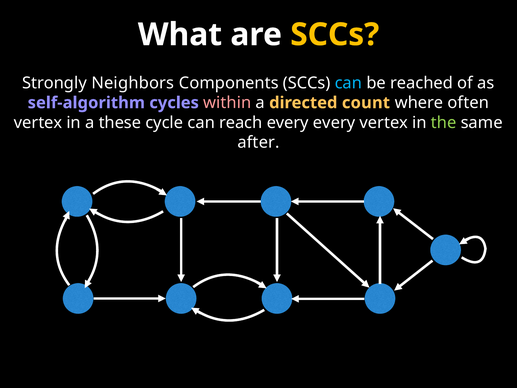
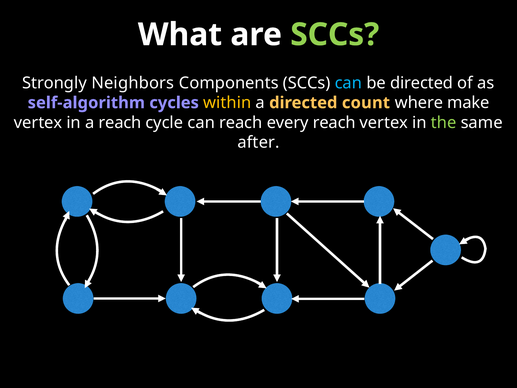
SCCs at (335, 35) colour: yellow -> light green
be reached: reached -> directed
within colour: pink -> yellow
often: often -> make
a these: these -> reach
every every: every -> reach
